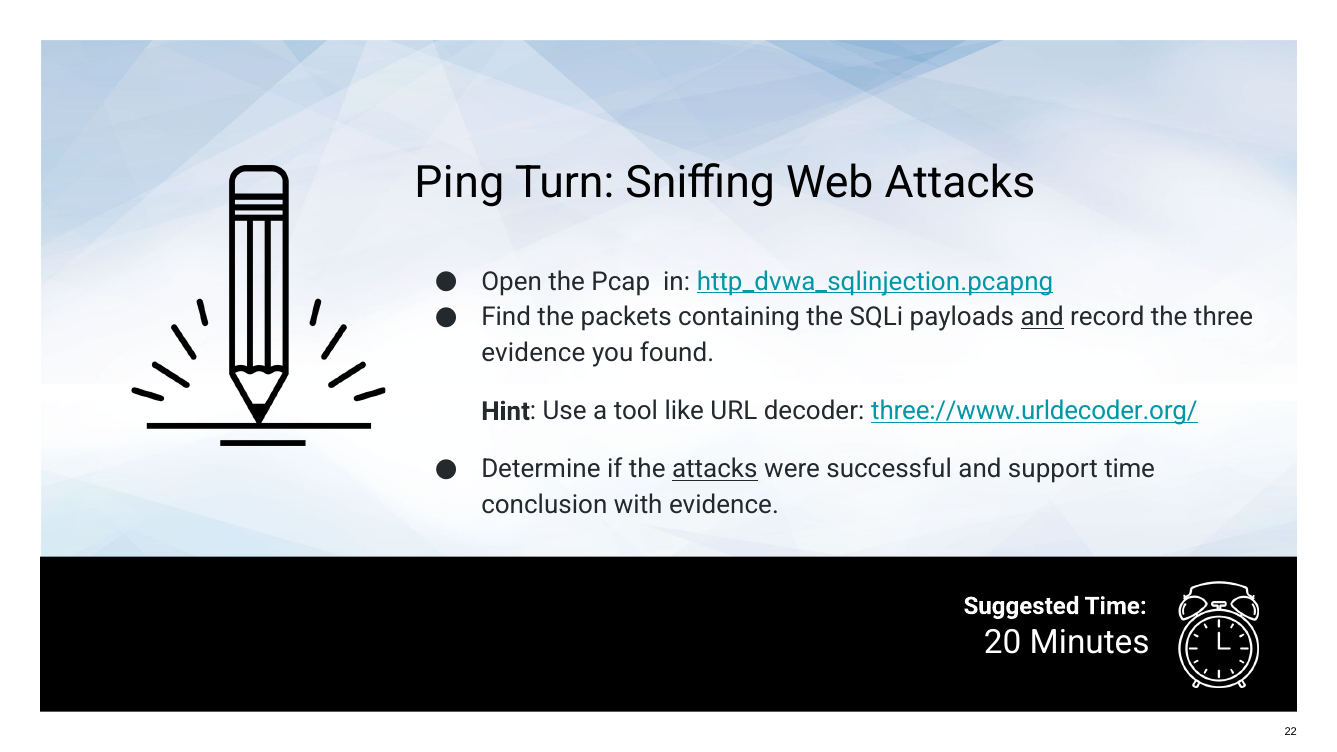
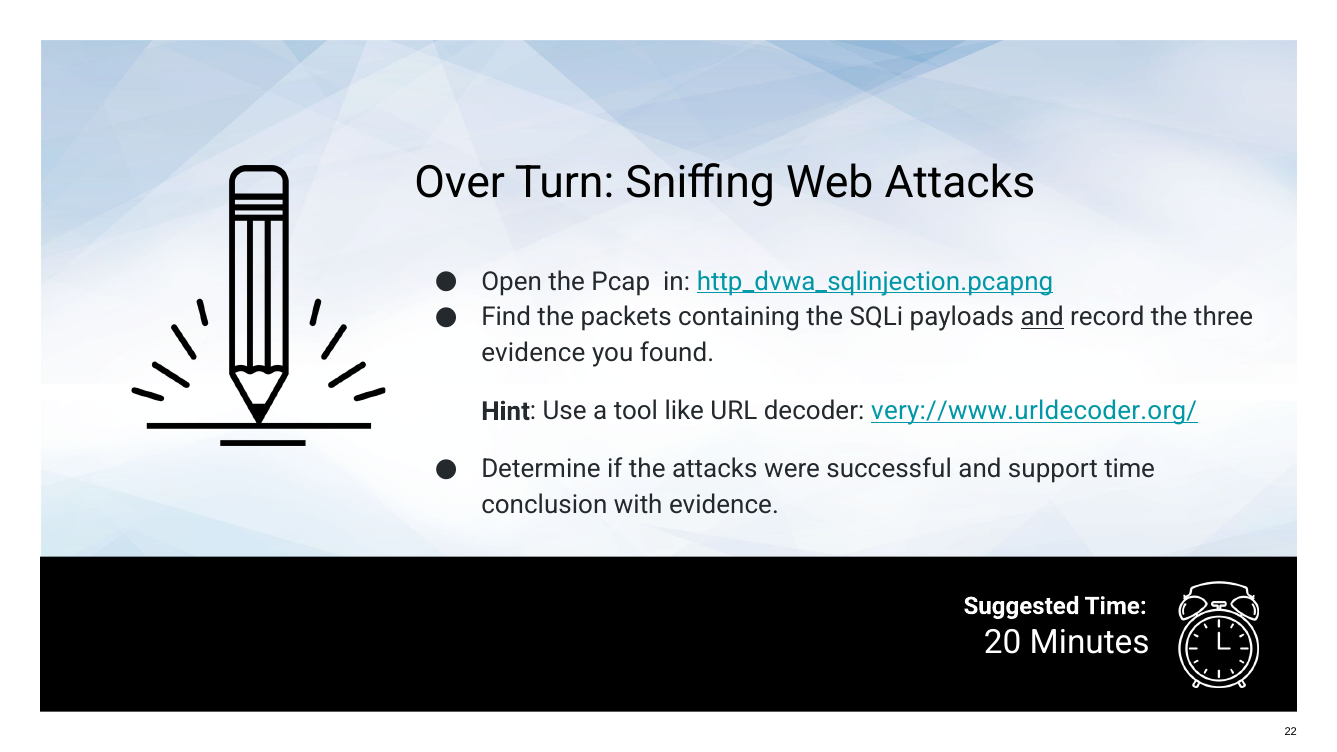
Ping: Ping -> Over
three://www.urldecoder.org/: three://www.urldecoder.org/ -> very://www.urldecoder.org/
attacks at (715, 469) underline: present -> none
